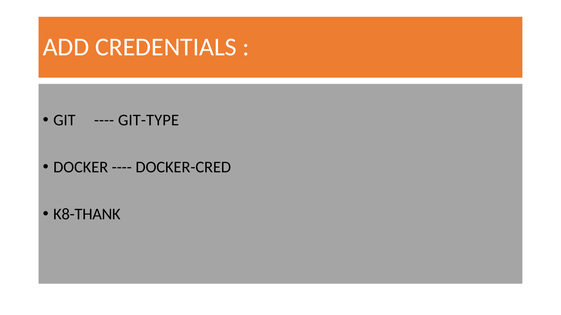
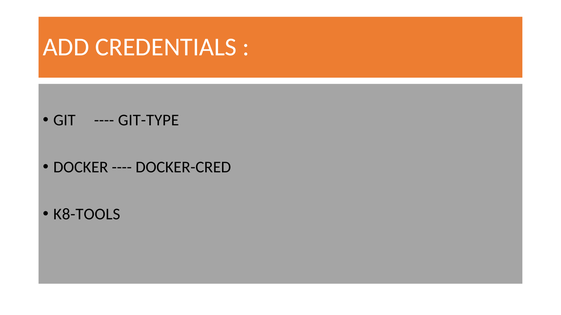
K8-THANK: K8-THANK -> K8-TOOLS
